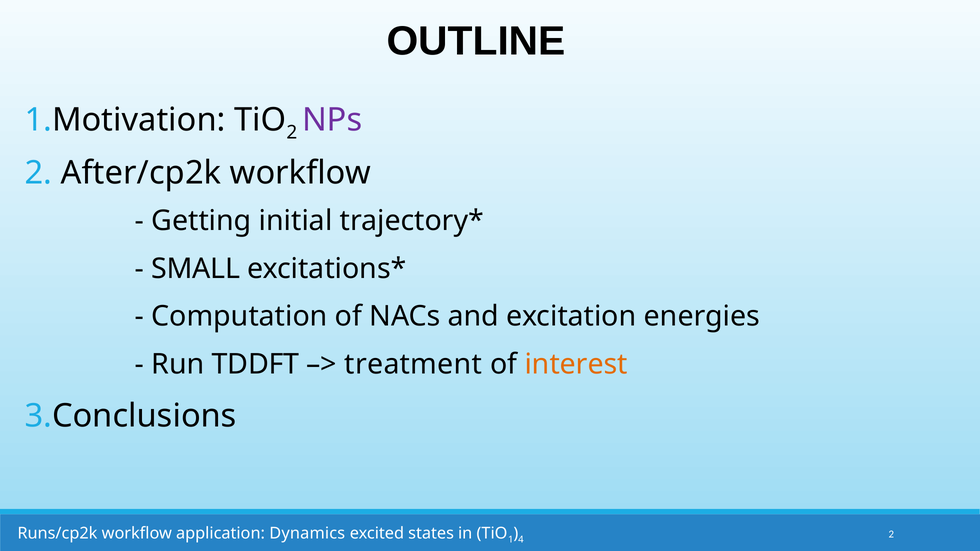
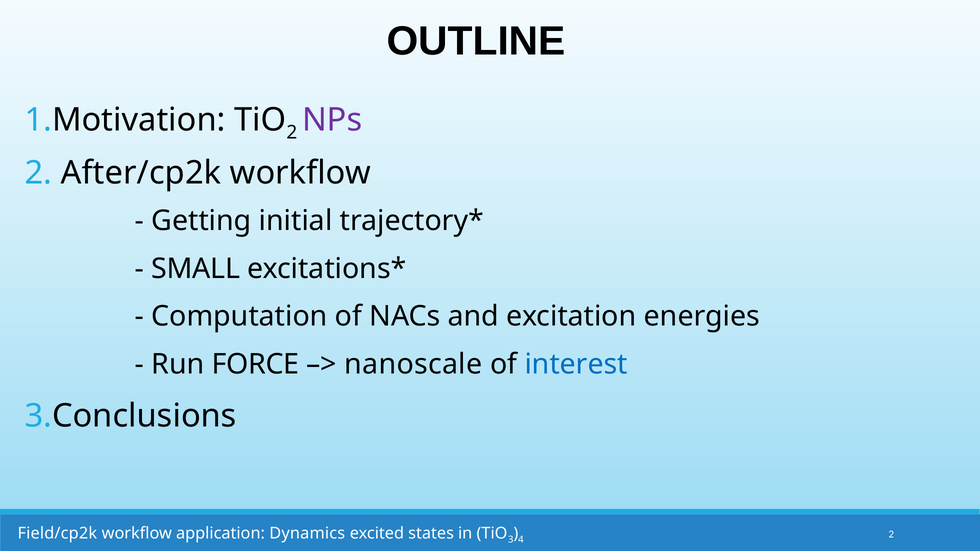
TDDFT: TDDFT -> FORCE
treatment: treatment -> nanoscale
interest colour: orange -> blue
Runs/cp2k: Runs/cp2k -> Field/cp2k
1: 1 -> 3
